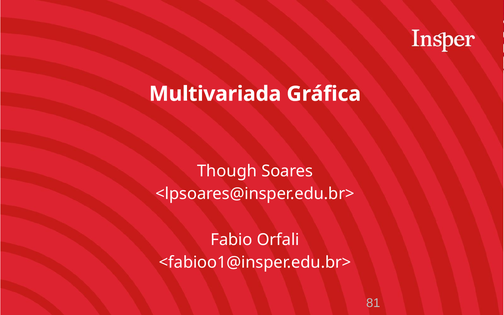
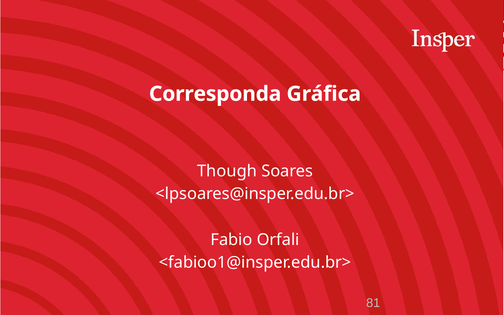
Multivariada: Multivariada -> Corresponda
